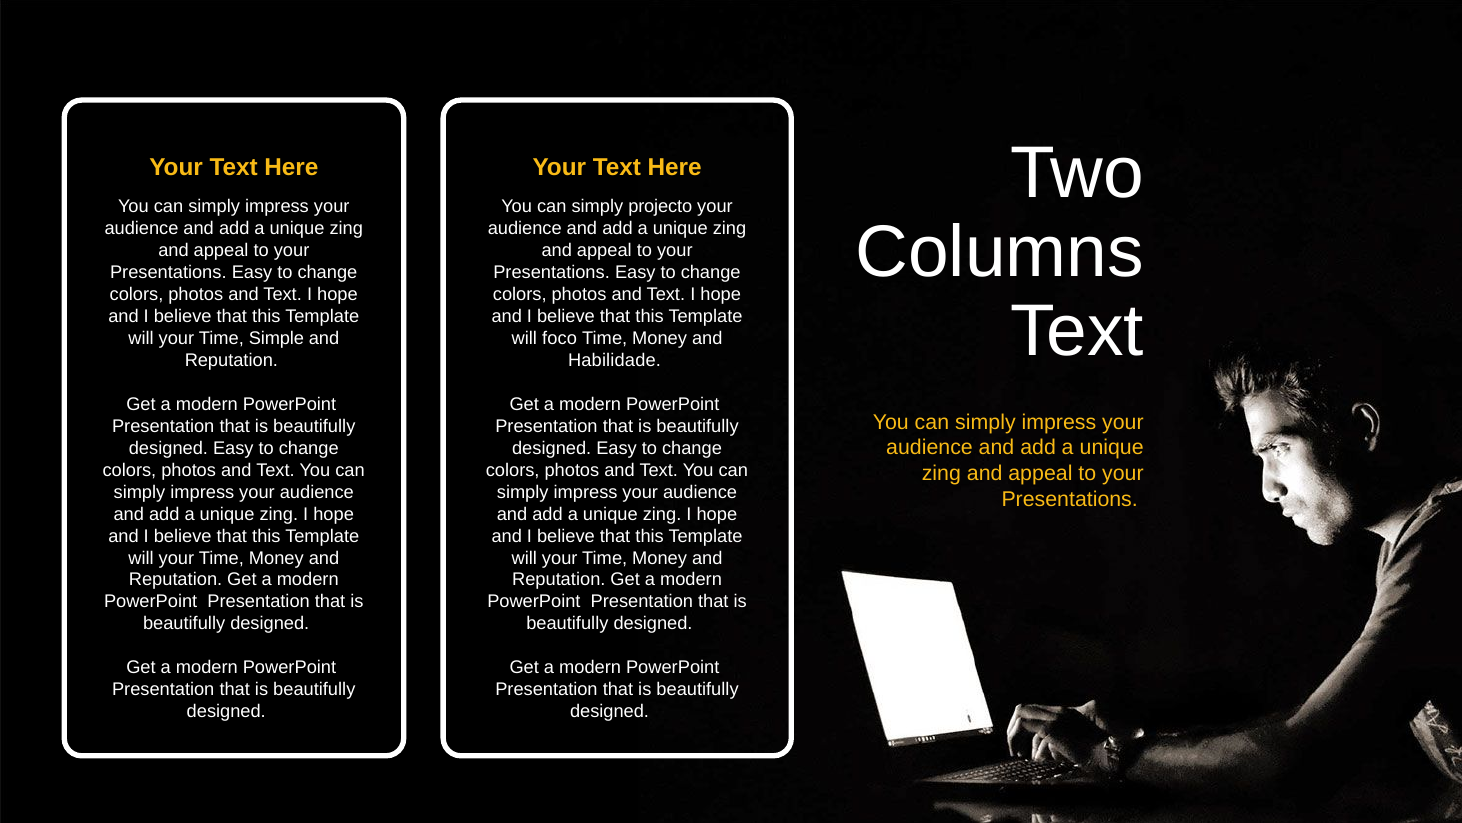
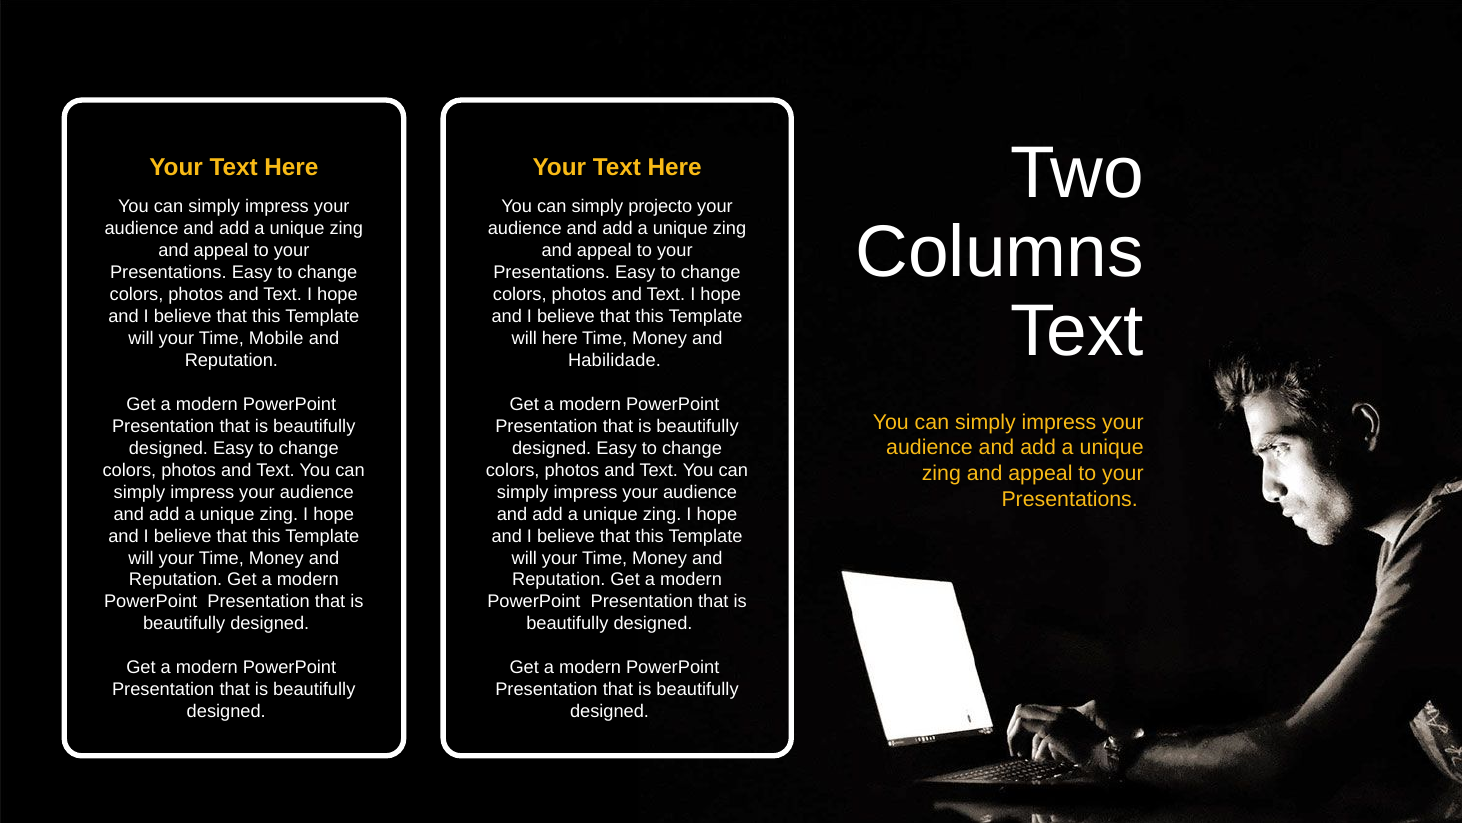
Simple: Simple -> Mobile
will foco: foco -> here
